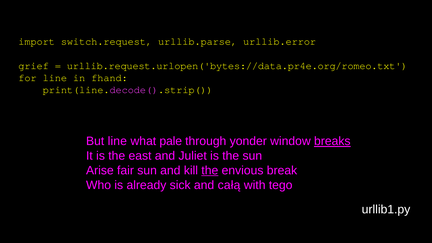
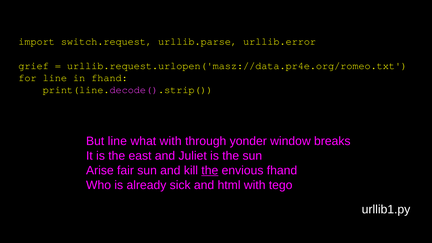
urllib.request.urlopen('bytes://data.pr4e.org/romeo.txt: urllib.request.urlopen('bytes://data.pr4e.org/romeo.txt -> urllib.request.urlopen('masz://data.pr4e.org/romeo.txt
what pale: pale -> with
breaks underline: present -> none
envious break: break -> fhand
całą: całą -> html
